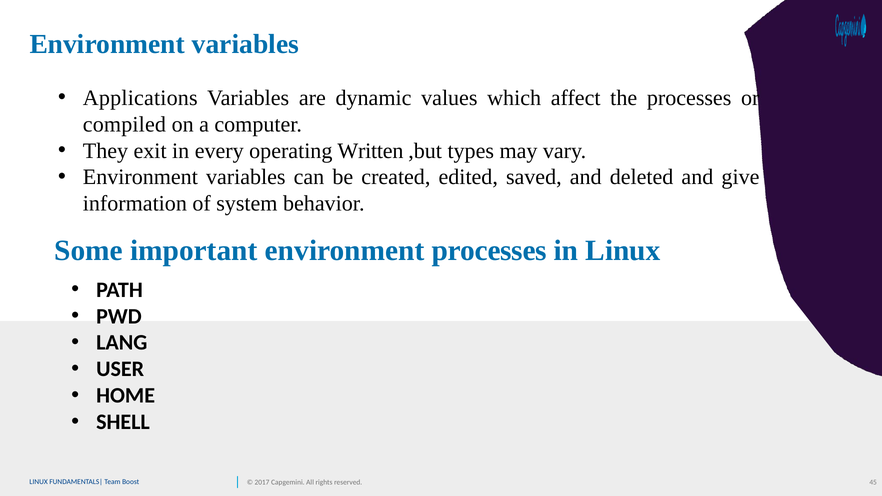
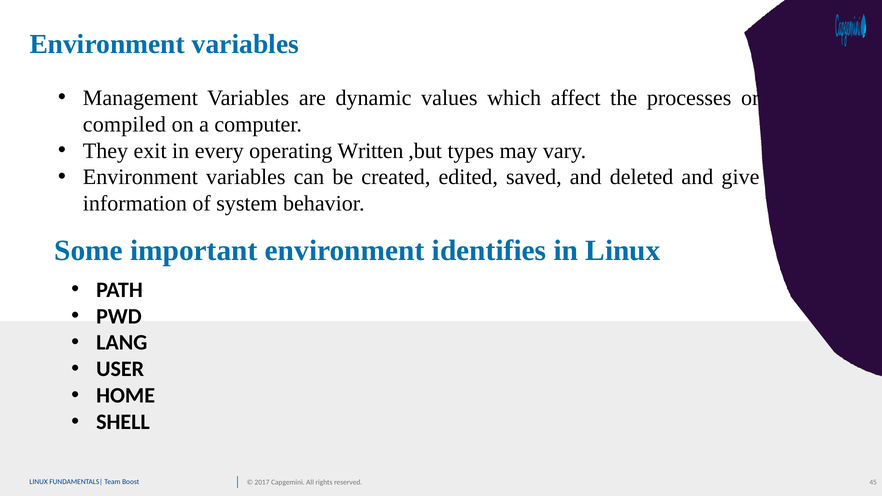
Applications: Applications -> Management
environment processes: processes -> identifies
